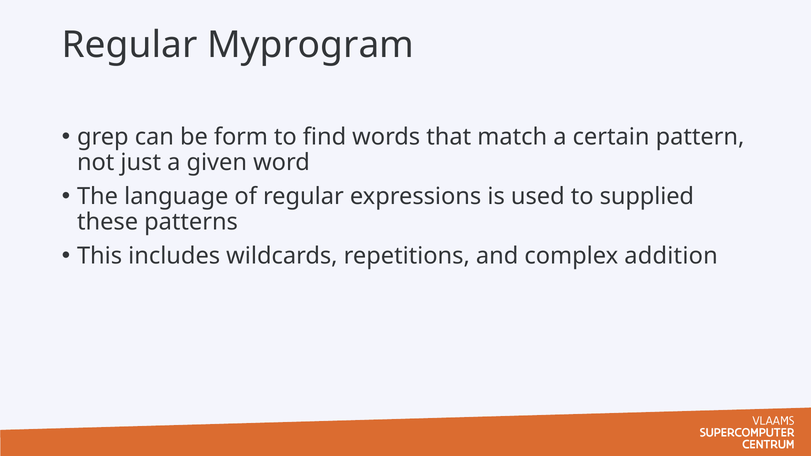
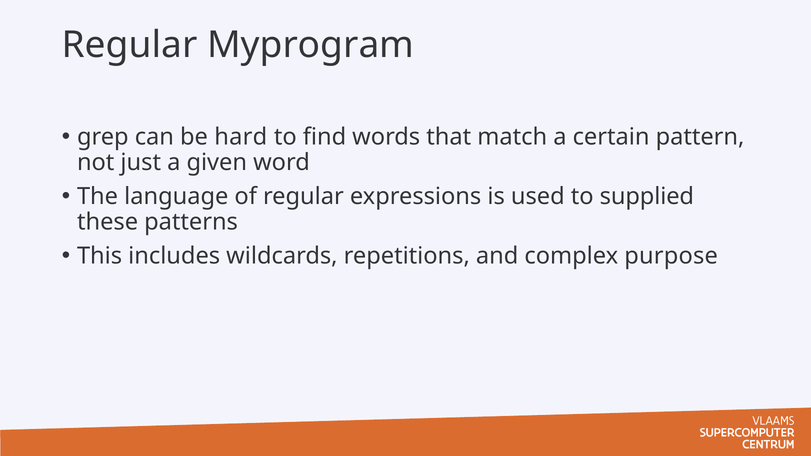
form: form -> hard
addition: addition -> purpose
